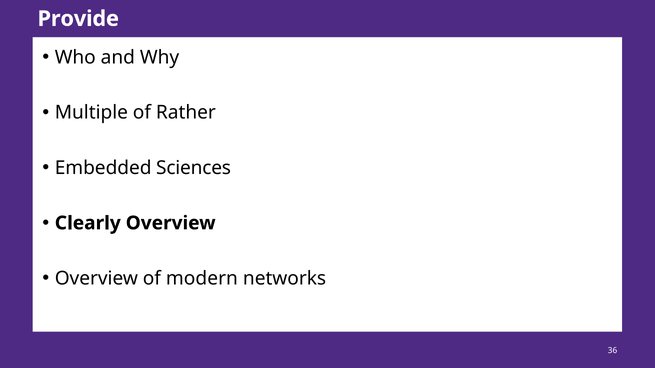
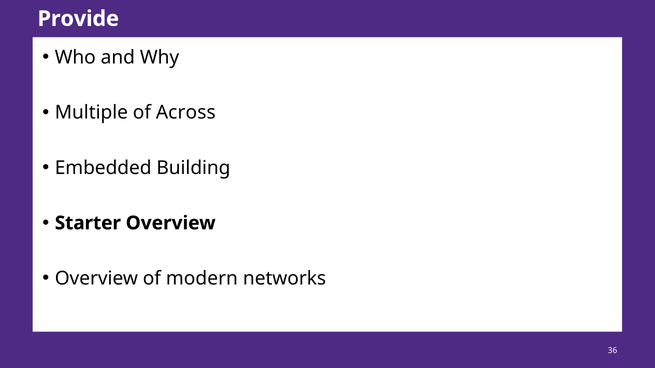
Rather: Rather -> Across
Sciences: Sciences -> Building
Clearly: Clearly -> Starter
